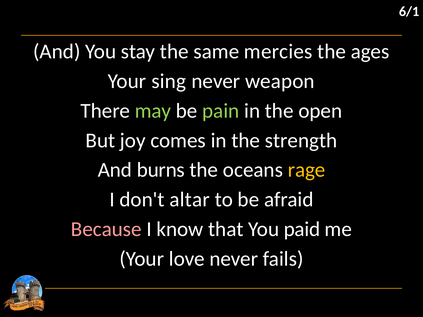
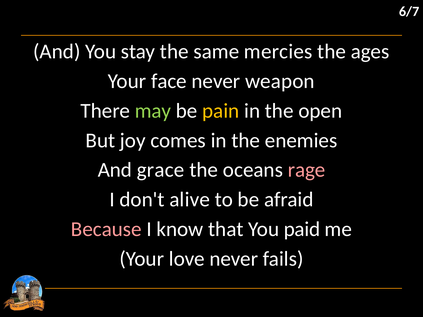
6/1: 6/1 -> 6/7
sing: sing -> face
pain colour: light green -> yellow
strength: strength -> enemies
burns: burns -> grace
rage colour: yellow -> pink
altar: altar -> alive
